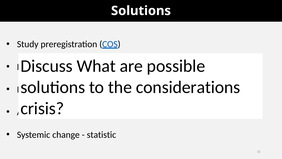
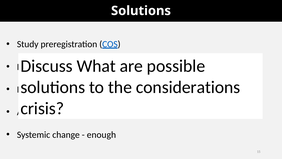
statistic: statistic -> enough
